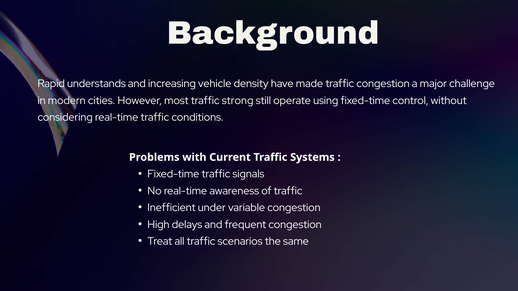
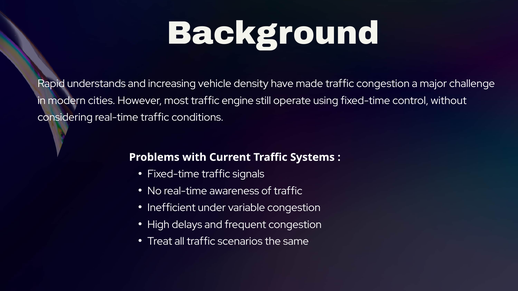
strong: strong -> engine
